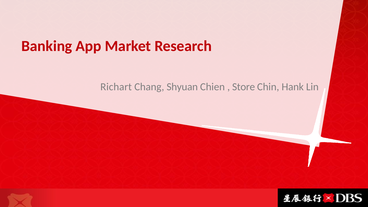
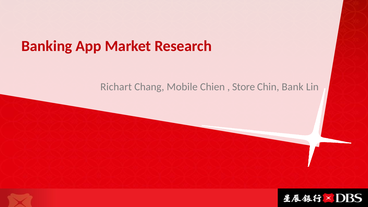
Shyuan: Shyuan -> Mobile
Hank: Hank -> Bank
